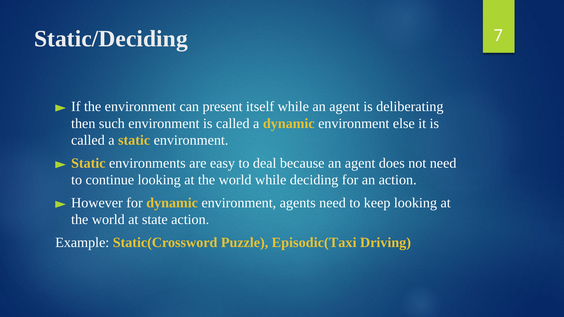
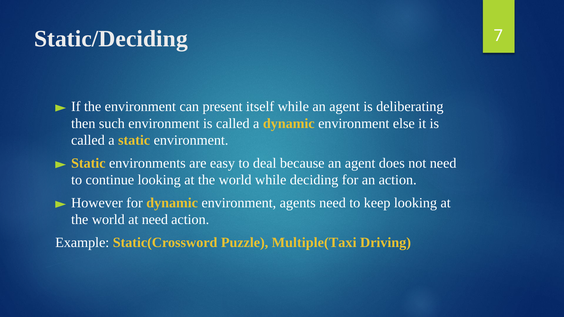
at state: state -> need
Episodic(Taxi: Episodic(Taxi -> Multiple(Taxi
